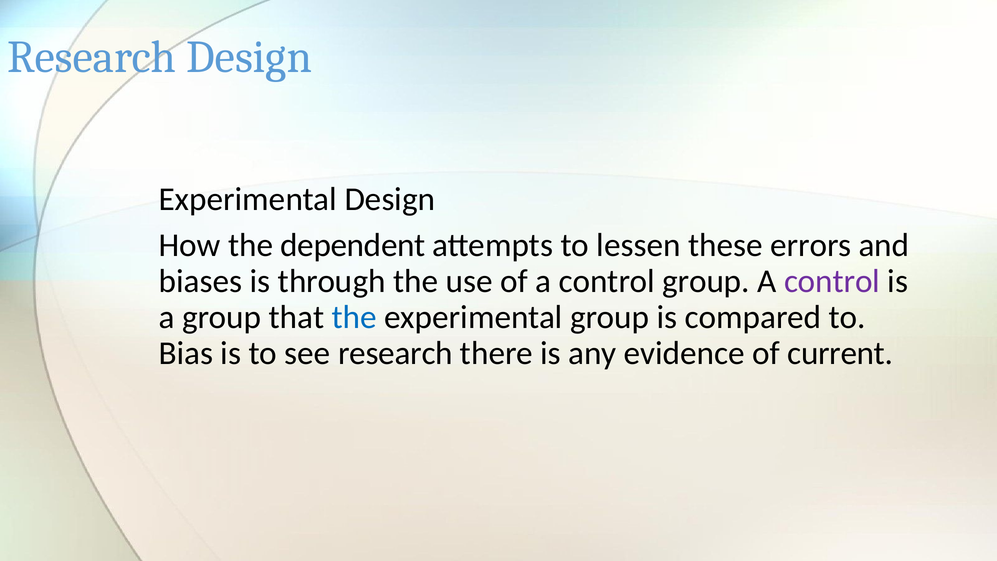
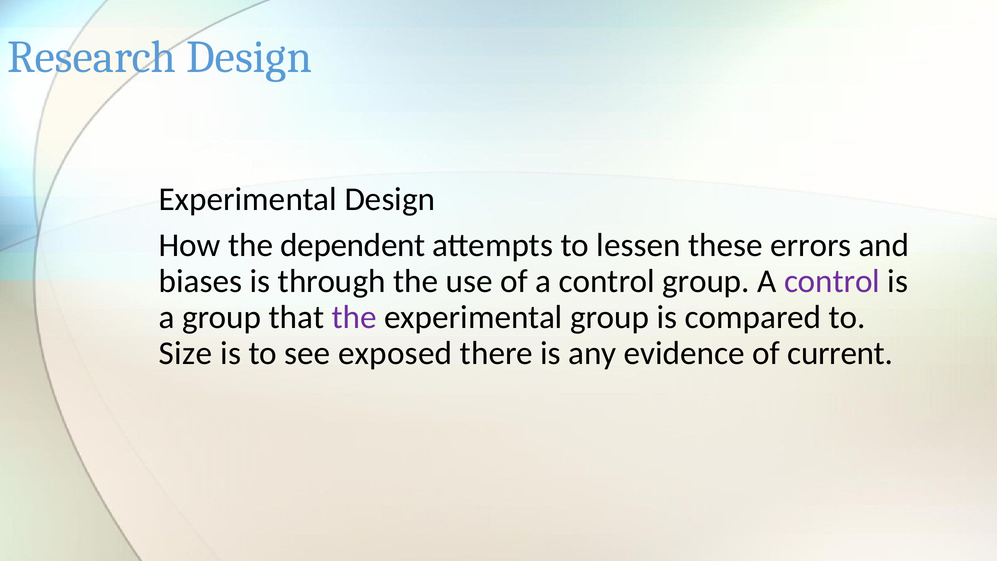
the at (354, 317) colour: blue -> purple
Bias: Bias -> Size
see research: research -> exposed
